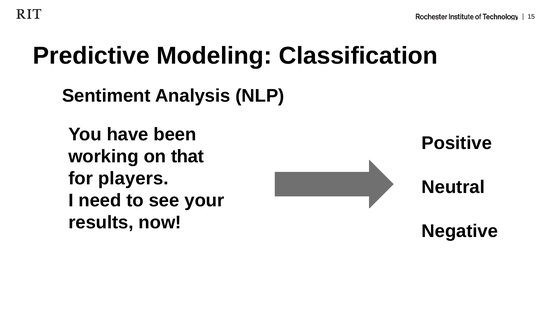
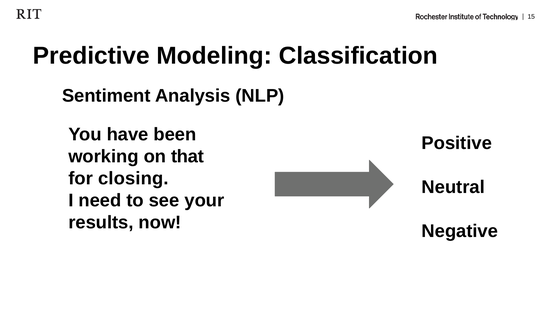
players: players -> closing
